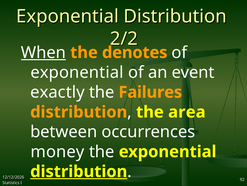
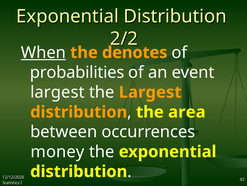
exponential at (77, 72): exponential -> probabilities
exactly at (57, 92): exactly -> largest
the Failures: Failures -> Largest
distribution at (79, 171) underline: present -> none
